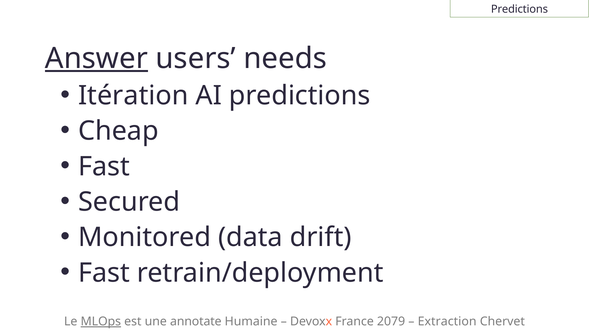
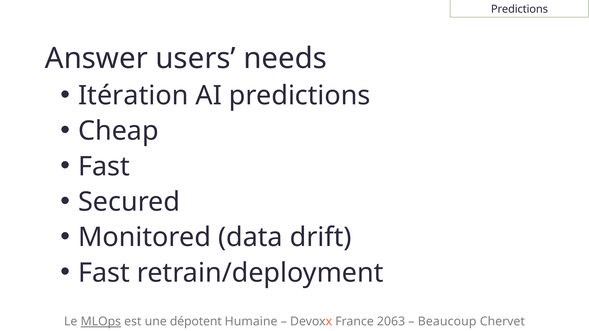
Answer underline: present -> none
annotate: annotate -> dépotent
2079: 2079 -> 2063
Extraction: Extraction -> Beaucoup
